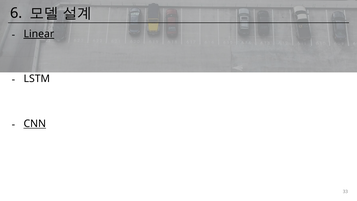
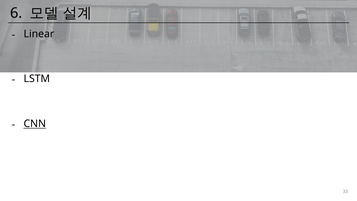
Linear underline: present -> none
